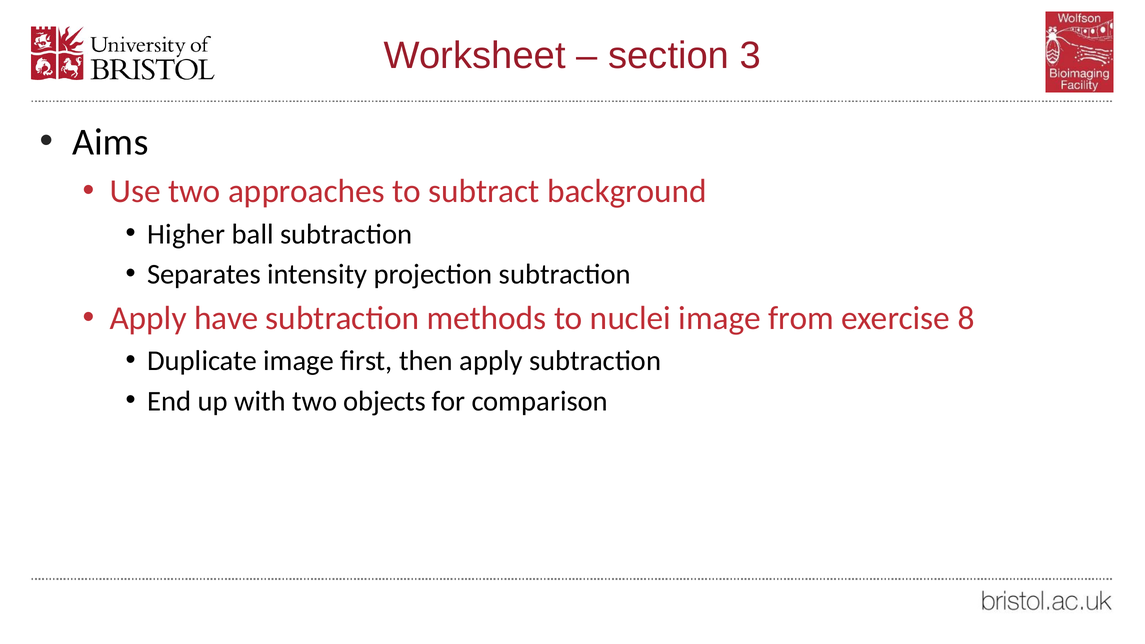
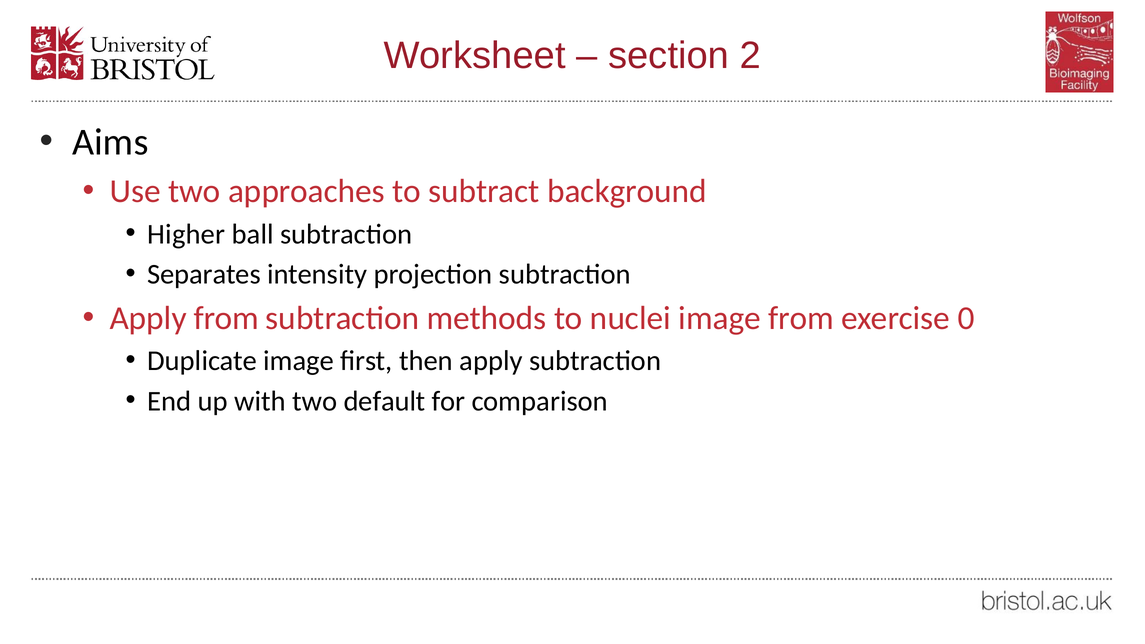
3: 3 -> 2
Apply have: have -> from
8: 8 -> 0
objects: objects -> default
